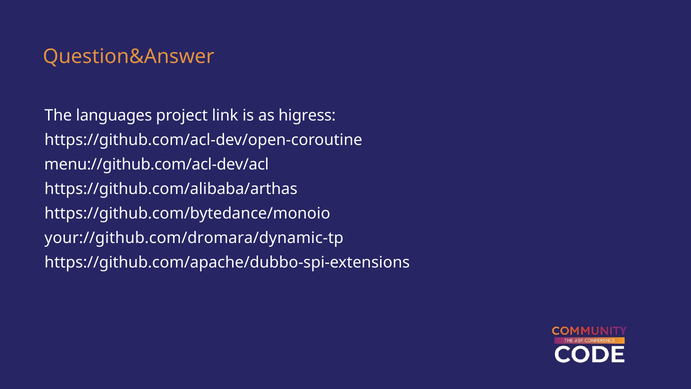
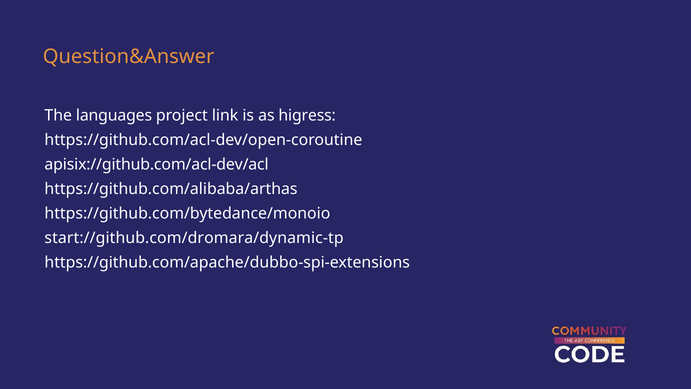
menu://github.com/acl-dev/acl: menu://github.com/acl-dev/acl -> apisix://github.com/acl-dev/acl
your://github.com/dromara/dynamic-tp: your://github.com/dromara/dynamic-tp -> start://github.com/dromara/dynamic-tp
